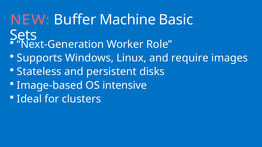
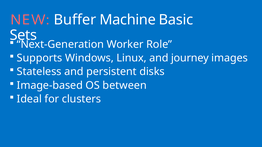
require: require -> journey
intensive: intensive -> between
